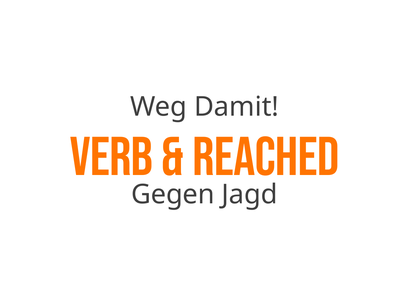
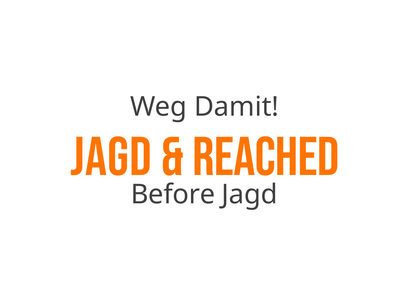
Verb at (111, 157): Verb -> Jagd
Gegen: Gegen -> Before
